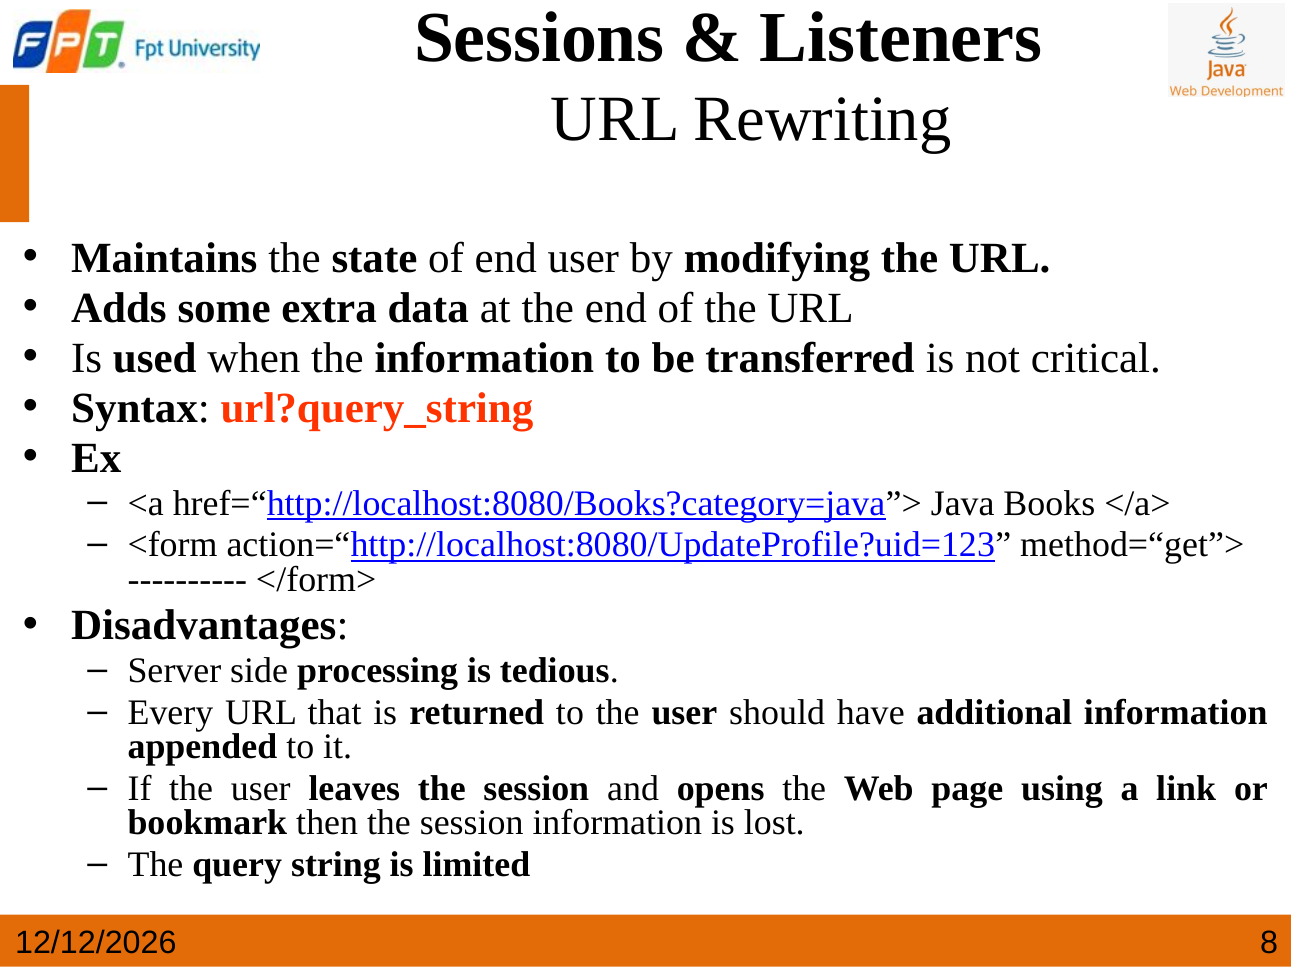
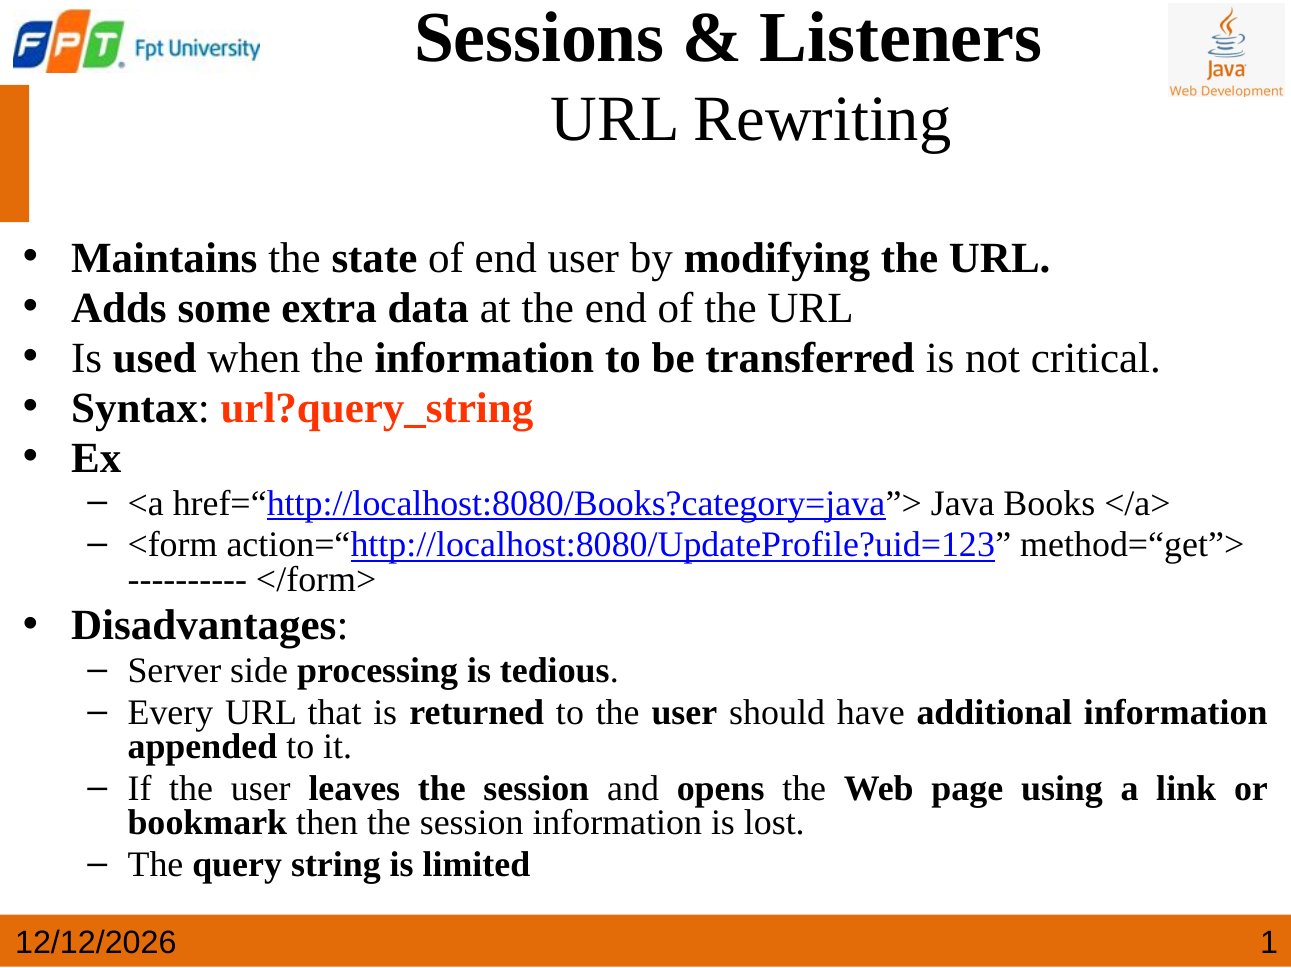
8: 8 -> 1
